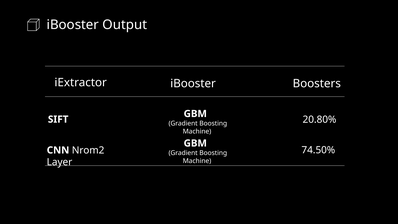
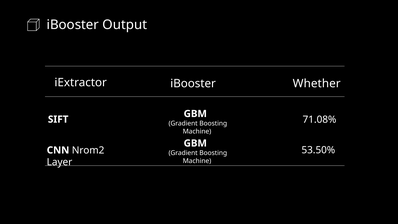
Boosters: Boosters -> Whether
20.80%: 20.80% -> 71.08%
74.50%: 74.50% -> 53.50%
